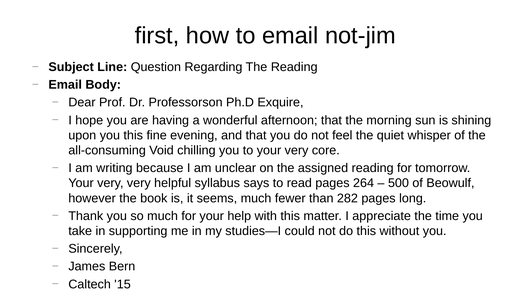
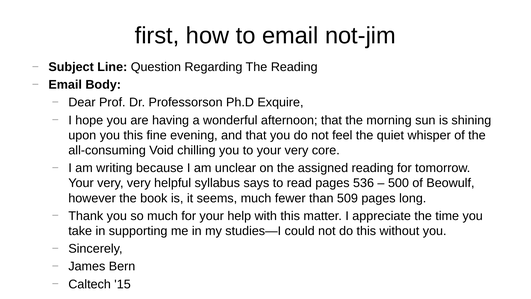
264: 264 -> 536
282: 282 -> 509
